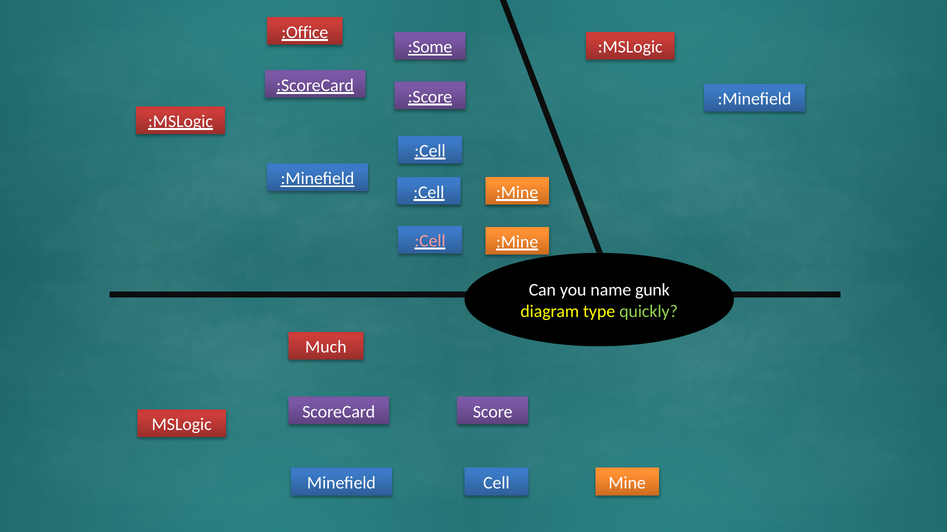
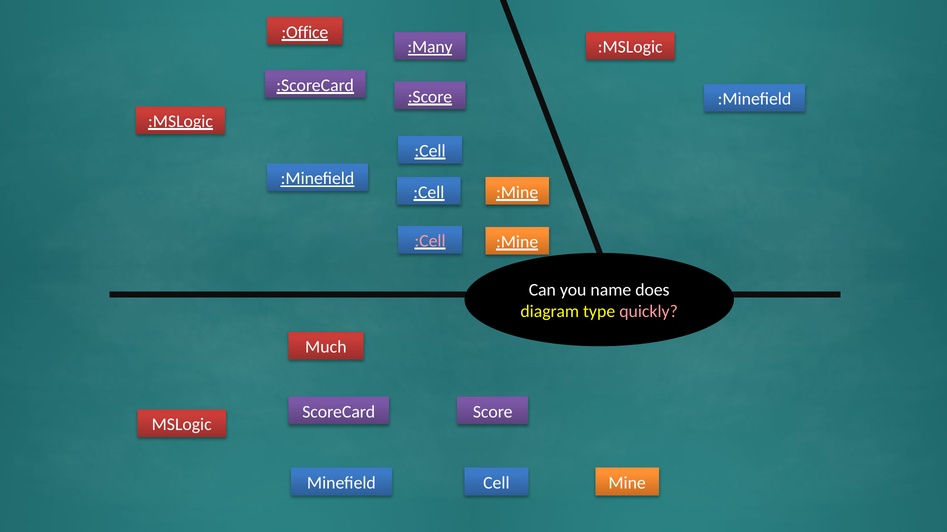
:Some: :Some -> :Many
gunk: gunk -> does
quickly colour: light green -> pink
